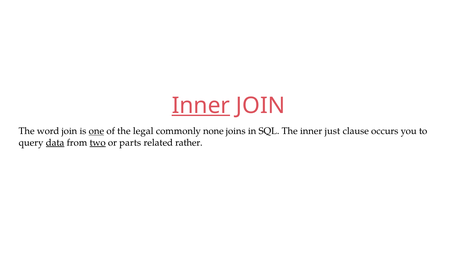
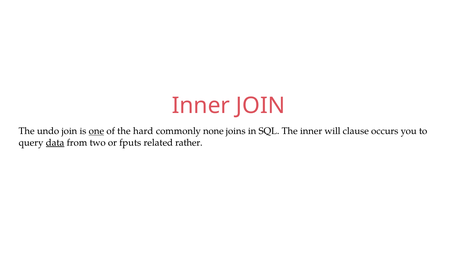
Inner at (201, 106) underline: present -> none
word: word -> undo
legal: legal -> hard
just: just -> will
two underline: present -> none
parts: parts -> fputs
